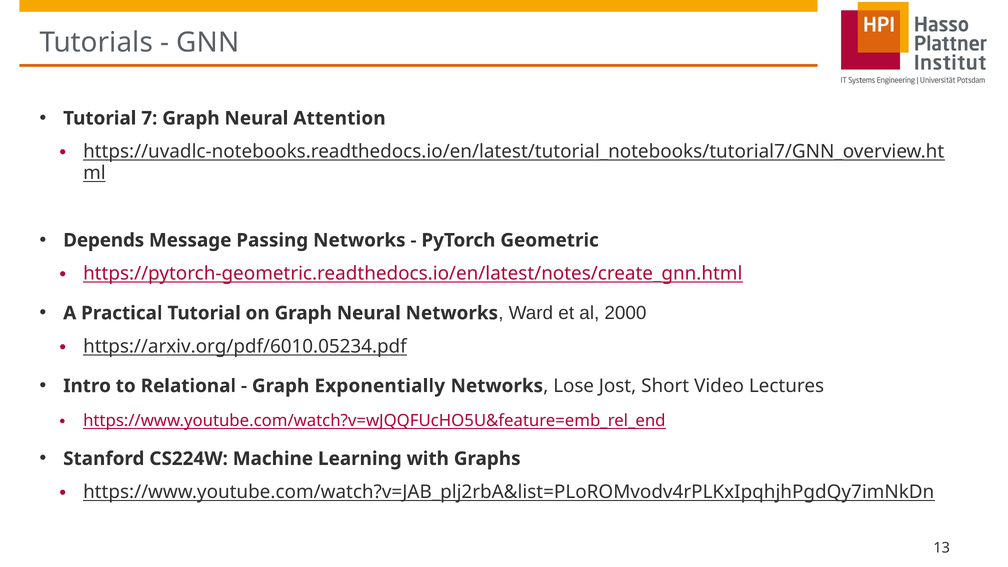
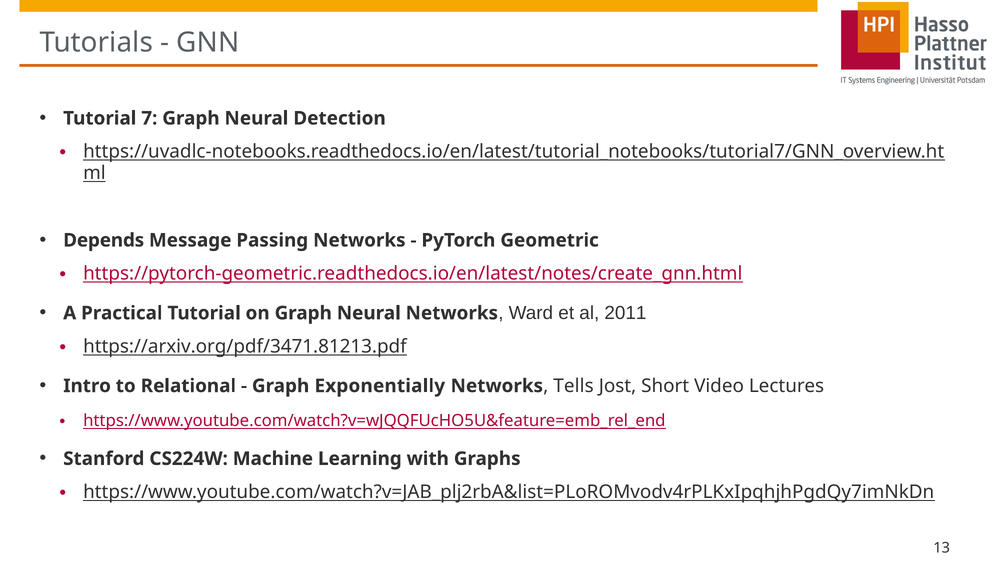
Attention: Attention -> Detection
2000: 2000 -> 2011
https://arxiv.org/pdf/6010.05234.pdf: https://arxiv.org/pdf/6010.05234.pdf -> https://arxiv.org/pdf/3471.81213.pdf
Lose: Lose -> Tells
